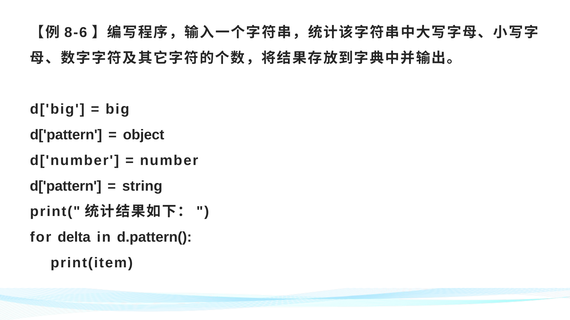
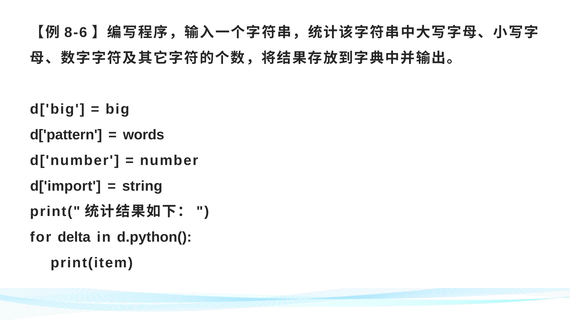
object: object -> words
d['pattern at (66, 186): d['pattern -> d['import
d.pattern(: d.pattern( -> d.python(
